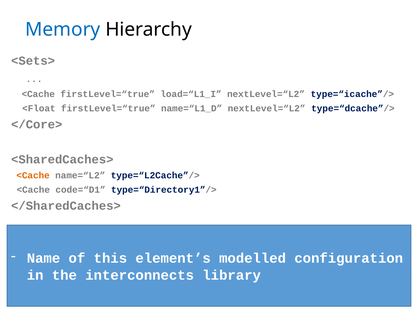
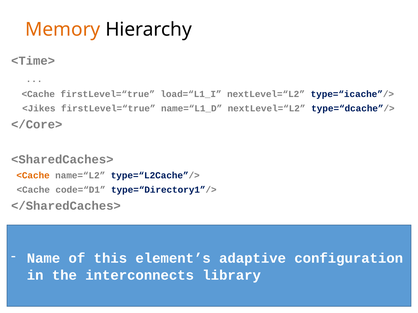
Memory colour: blue -> orange
<Sets>: <Sets> -> <Time>
<Float: <Float -> <Jikes
modelled: modelled -> adaptive
